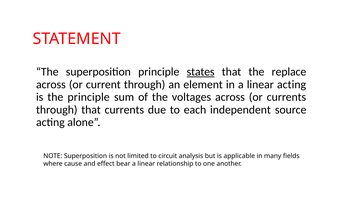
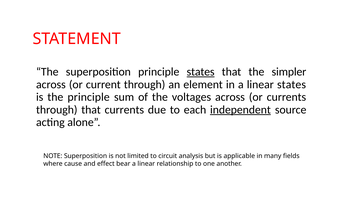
replace: replace -> simpler
linear acting: acting -> states
independent underline: none -> present
